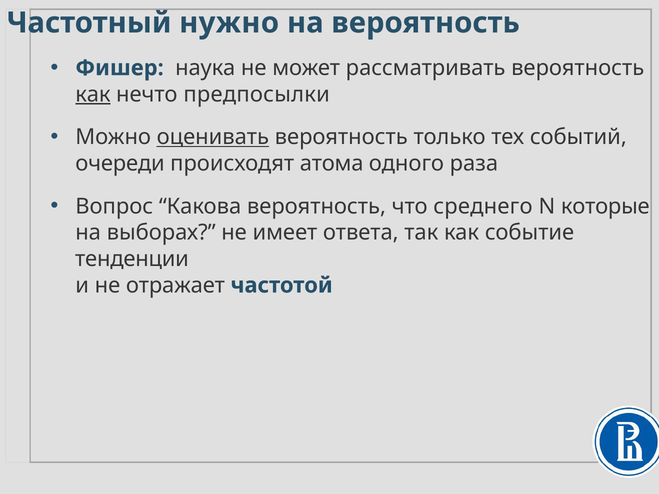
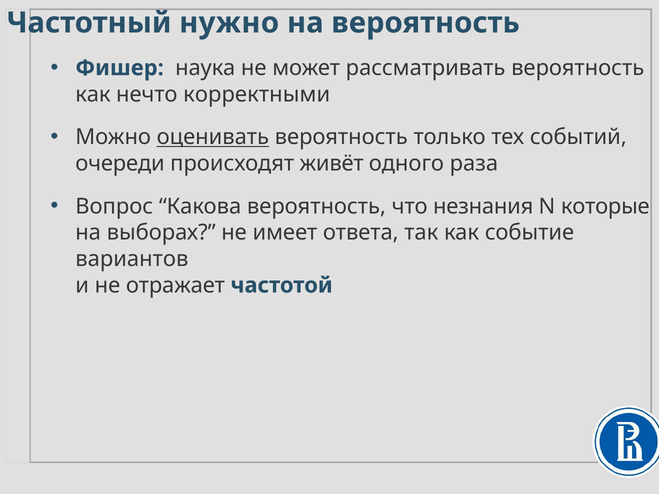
как at (93, 94) underline: present -> none
предпосылки: предпосылки -> корректными
атома: атома -> живёт
среднего: среднего -> незнания
тенденции: тенденции -> вариантов
